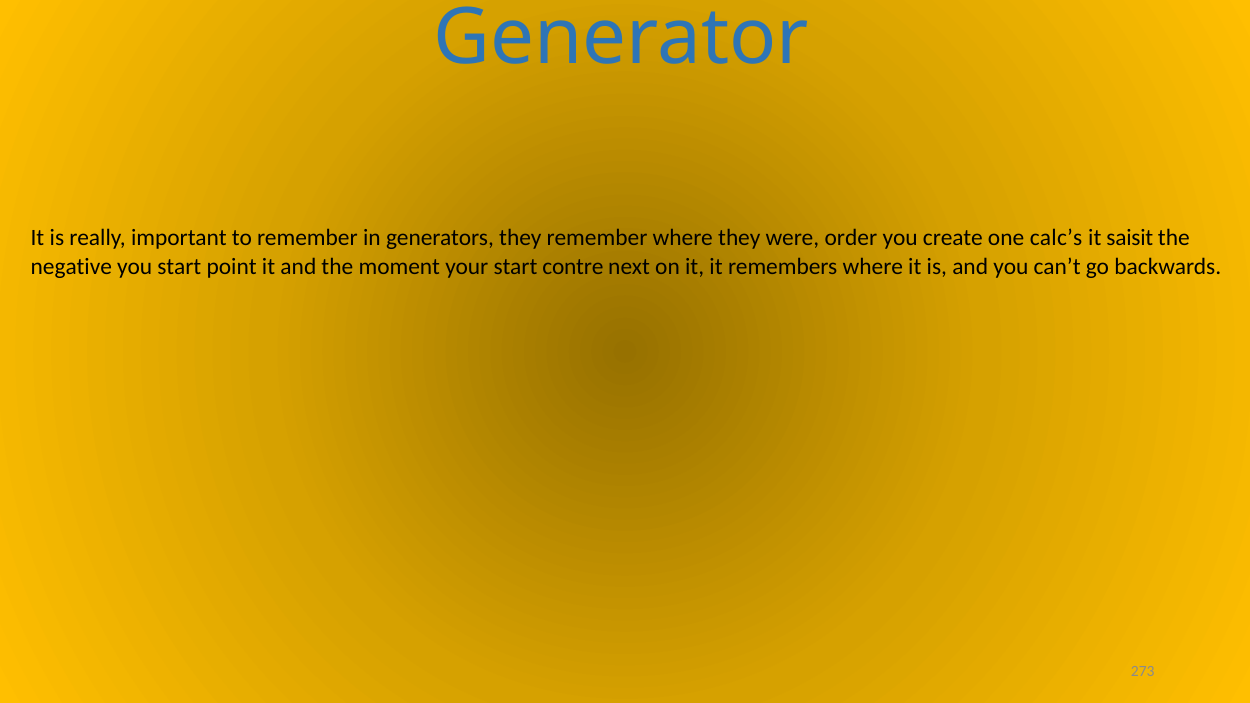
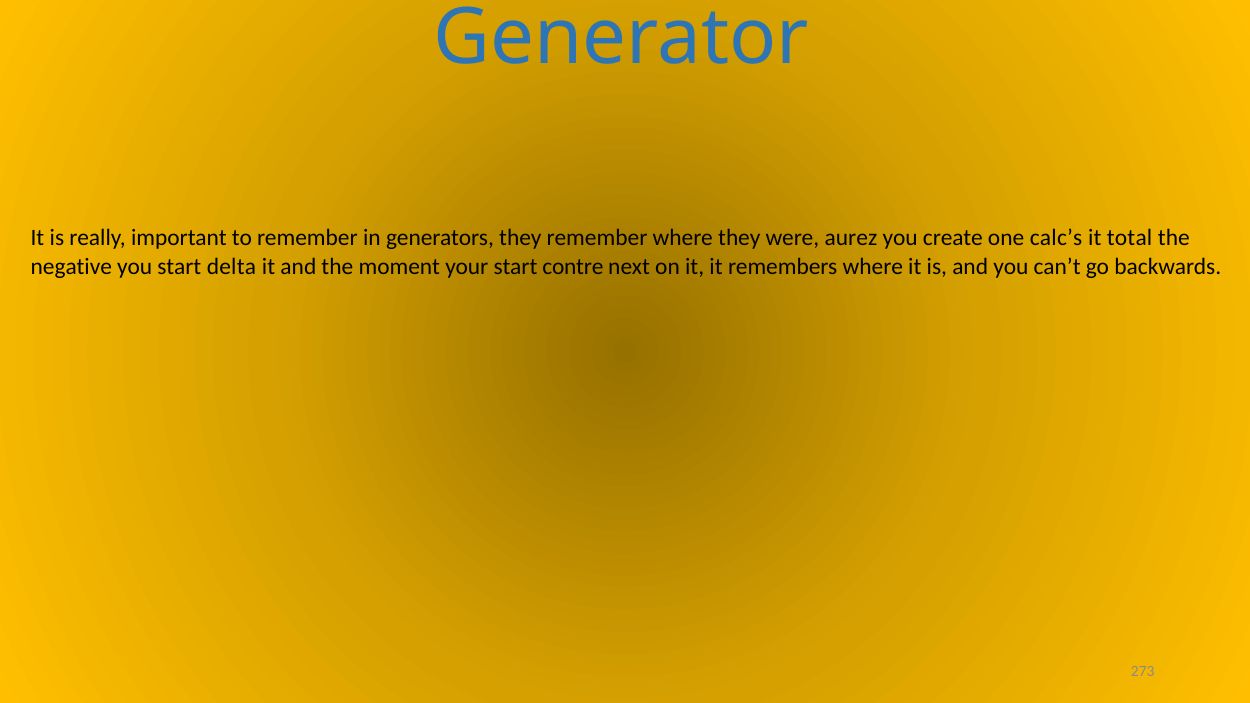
order: order -> aurez
saisit: saisit -> total
point: point -> delta
